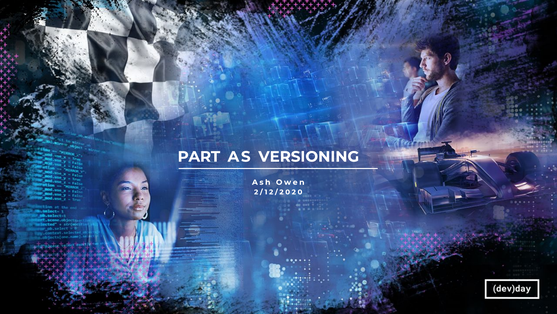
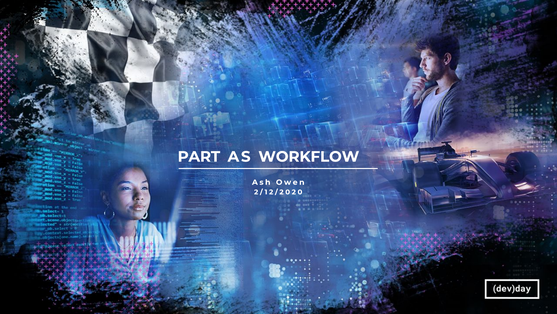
VERSIONING: VERSIONING -> WORKFLOW
